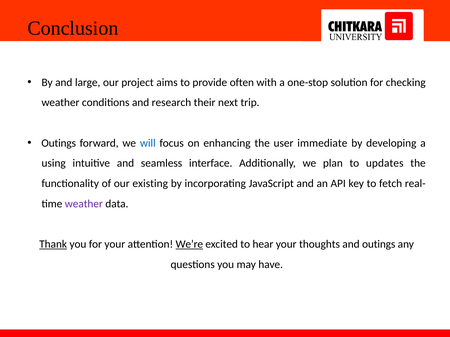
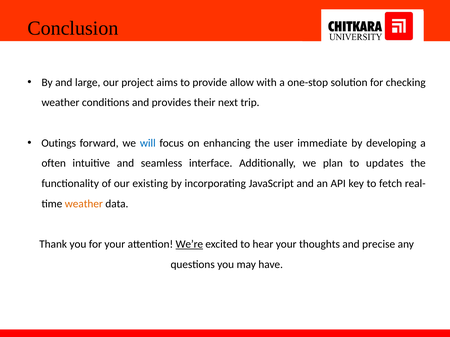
often: often -> allow
research: research -> provides
using: using -> often
weather at (84, 204) colour: purple -> orange
Thank underline: present -> none
and outings: outings -> precise
